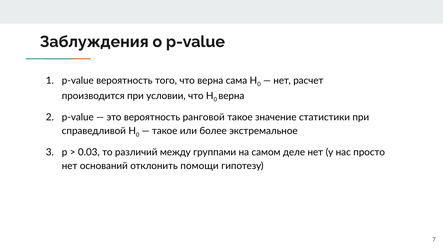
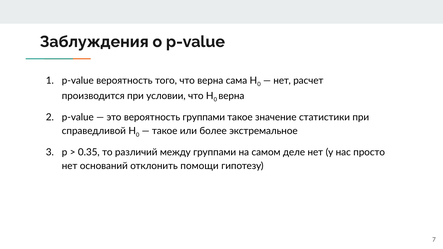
вероятность ранговой: ранговой -> группами
0.03: 0.03 -> 0.35
